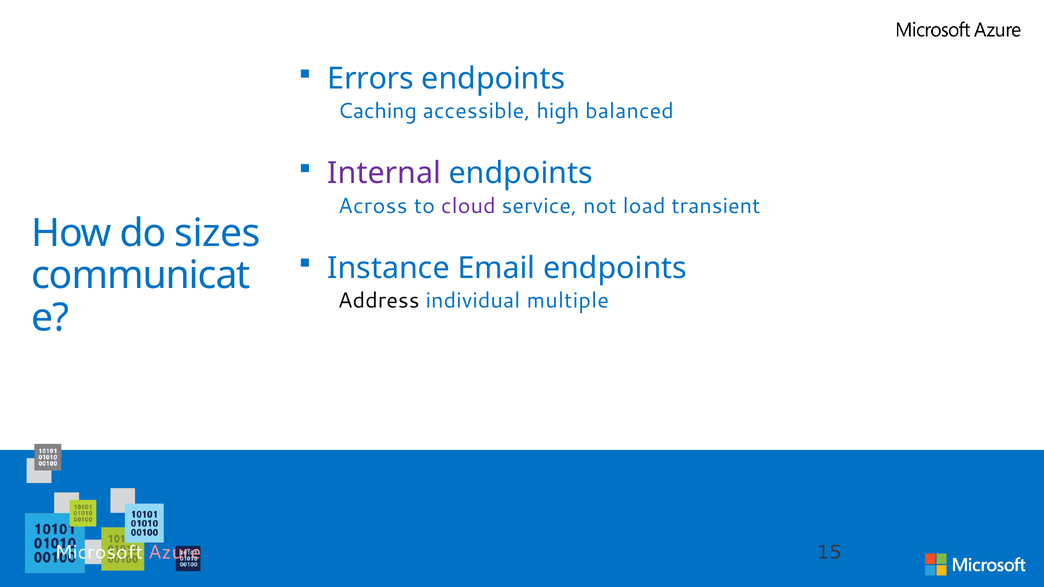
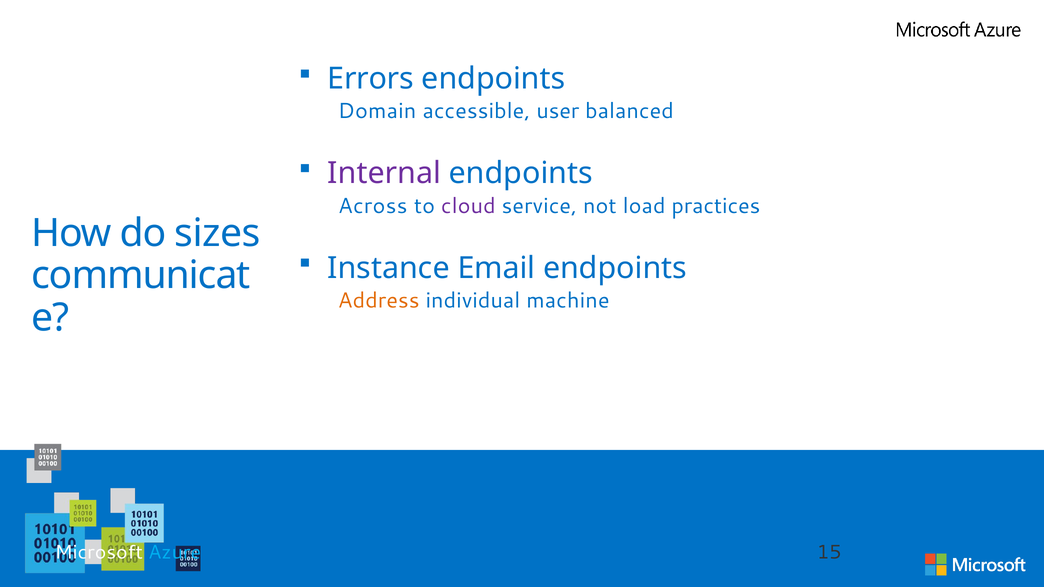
Caching: Caching -> Domain
high: high -> user
transient: transient -> practices
Address colour: black -> orange
multiple: multiple -> machine
Azure colour: pink -> light blue
